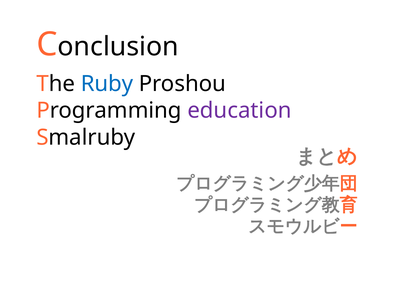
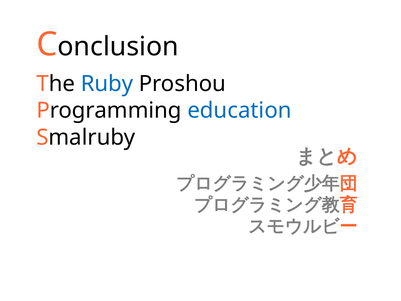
education colour: purple -> blue
